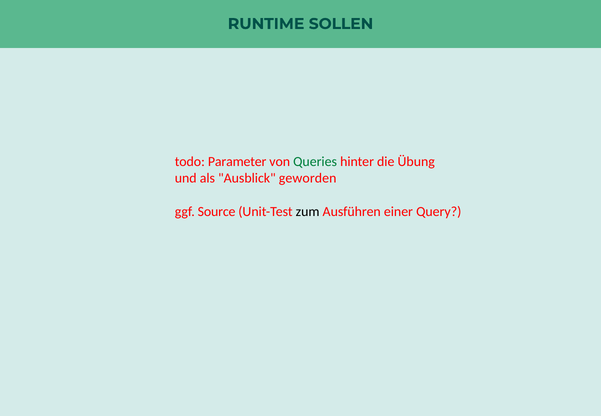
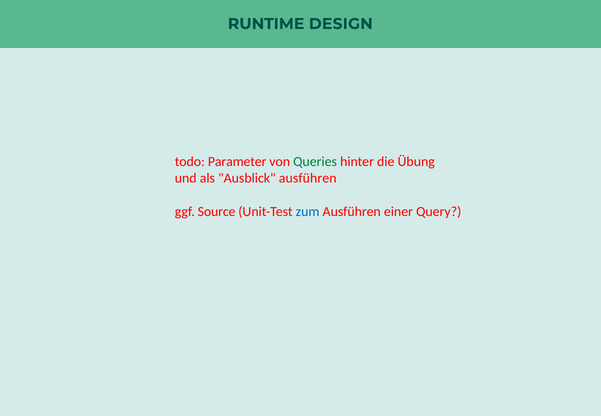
SOLLEN: SOLLEN -> DESIGN
Ausblick geworden: geworden -> ausführen
zum colour: black -> blue
